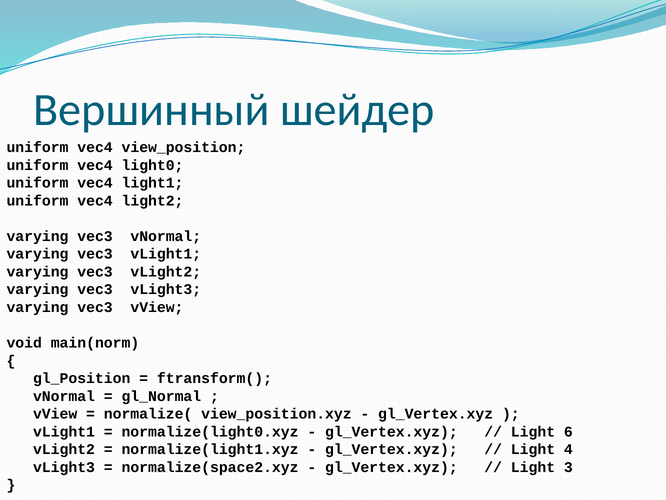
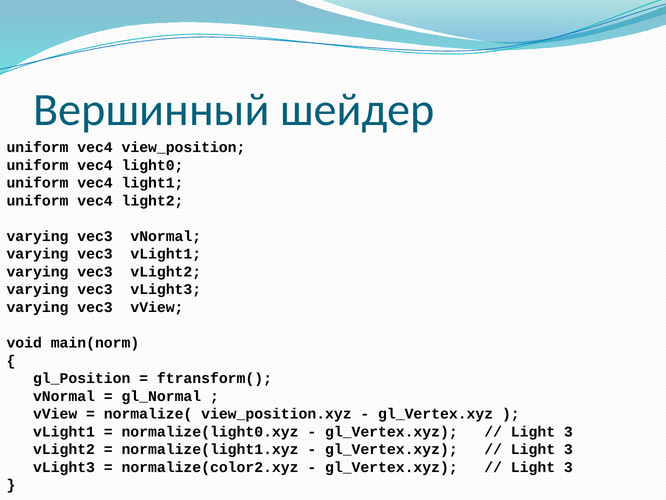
6 at (568, 431): 6 -> 3
4 at (568, 449): 4 -> 3
normalize(space2.xyz: normalize(space2.xyz -> normalize(color2.xyz
